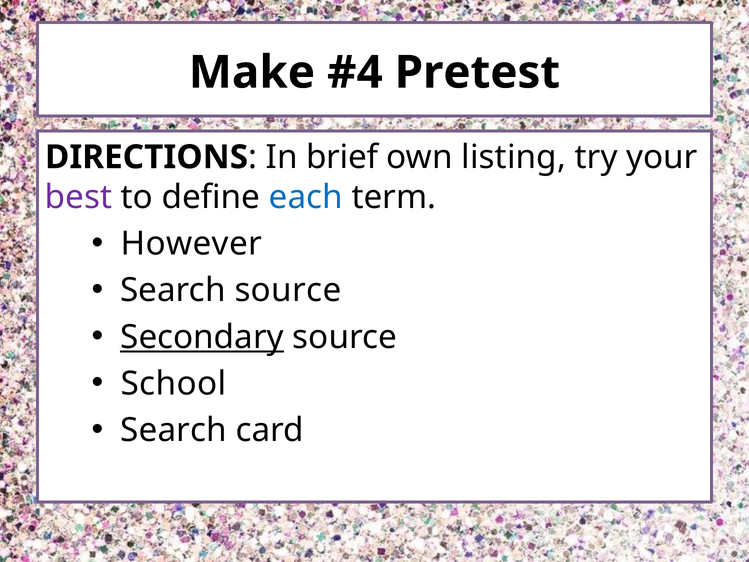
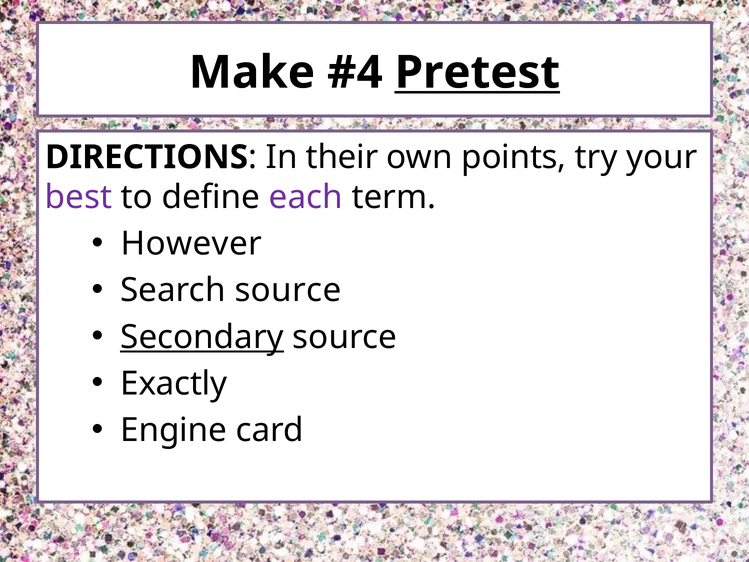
Pretest underline: none -> present
brief: brief -> their
listing: listing -> points
each colour: blue -> purple
School: School -> Exactly
Search at (174, 430): Search -> Engine
